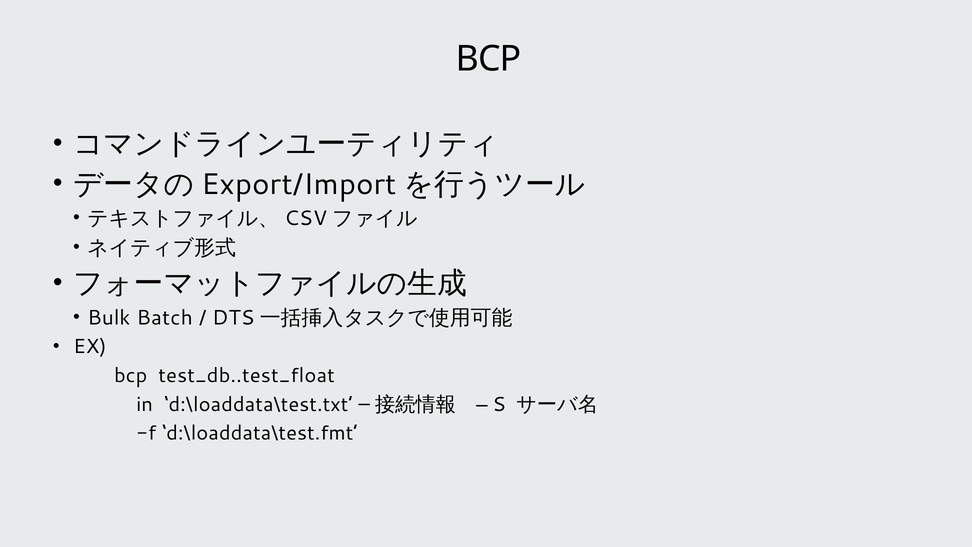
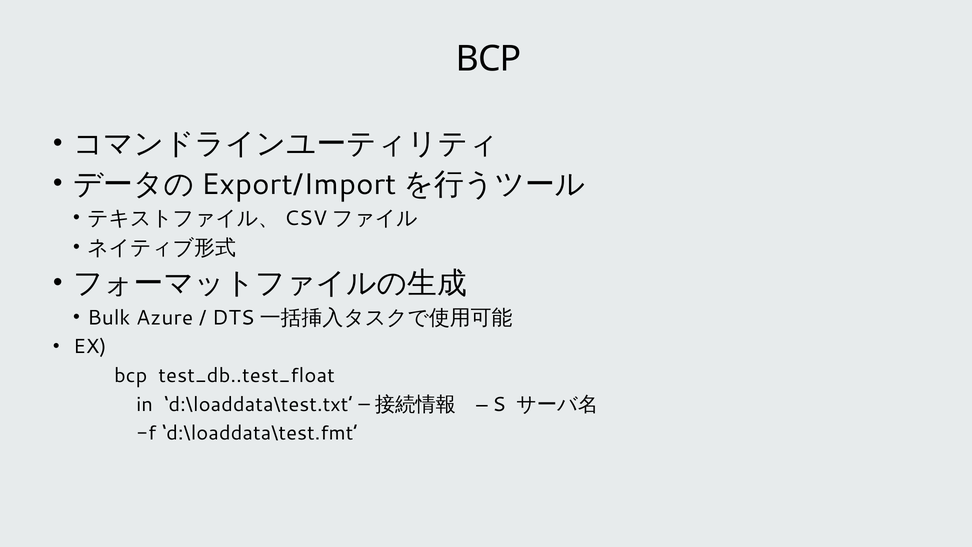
Batch: Batch -> Azure
